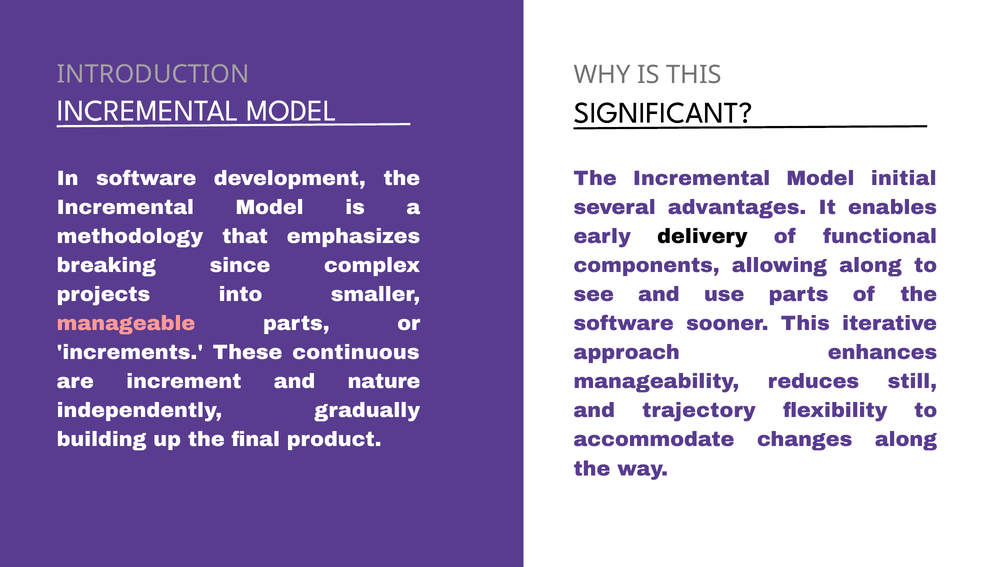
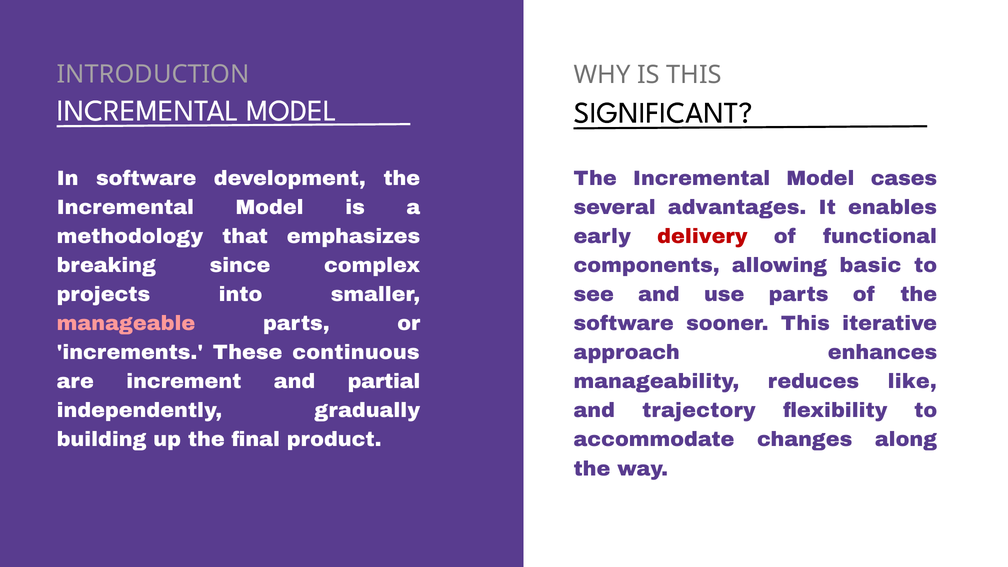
initial: initial -> cases
delivery colour: black -> red
allowing along: along -> basic
nature: nature -> partial
still: still -> like
